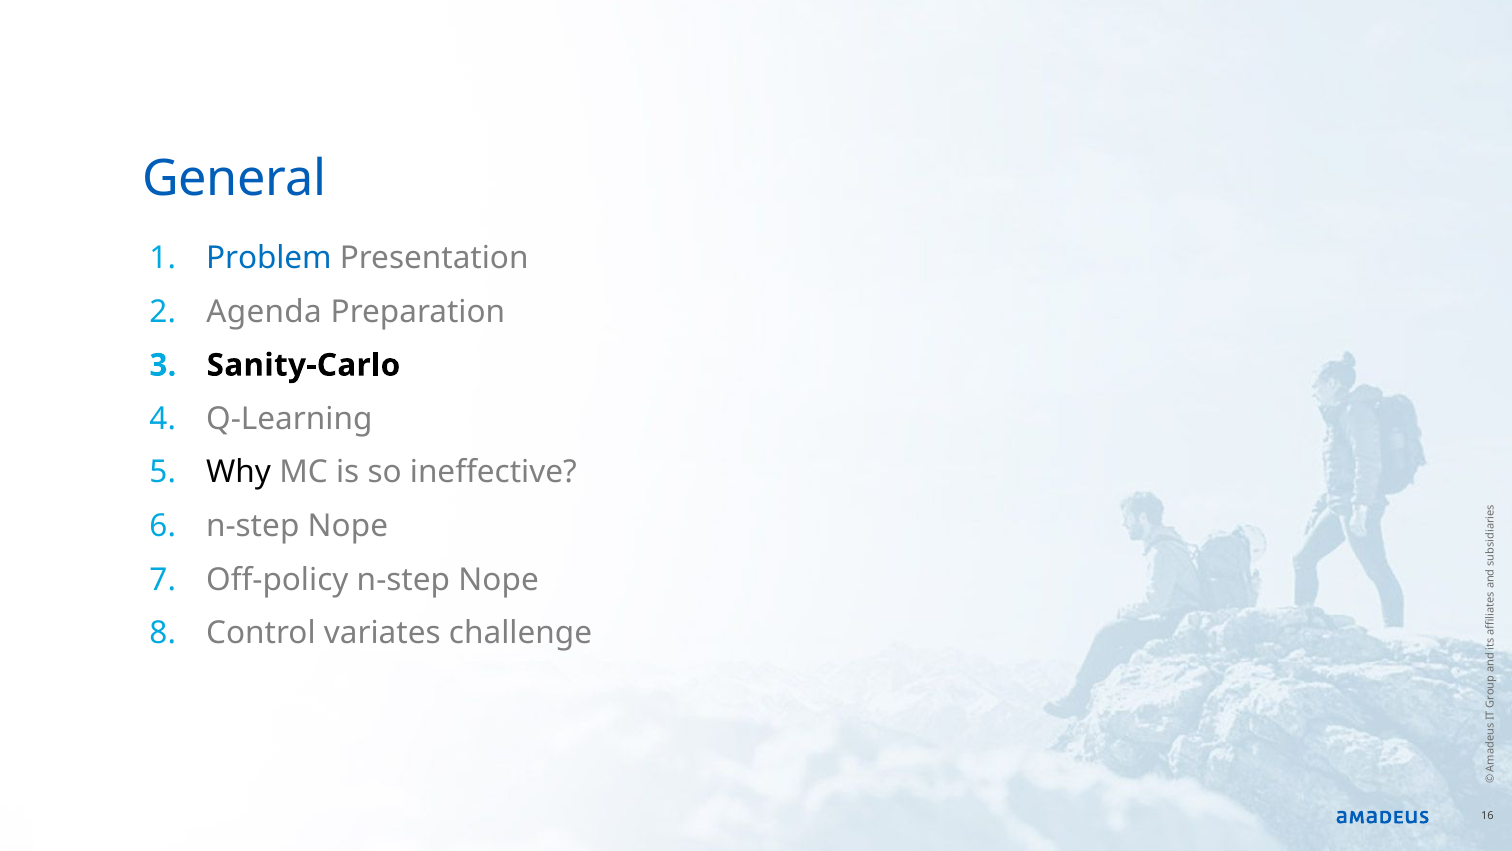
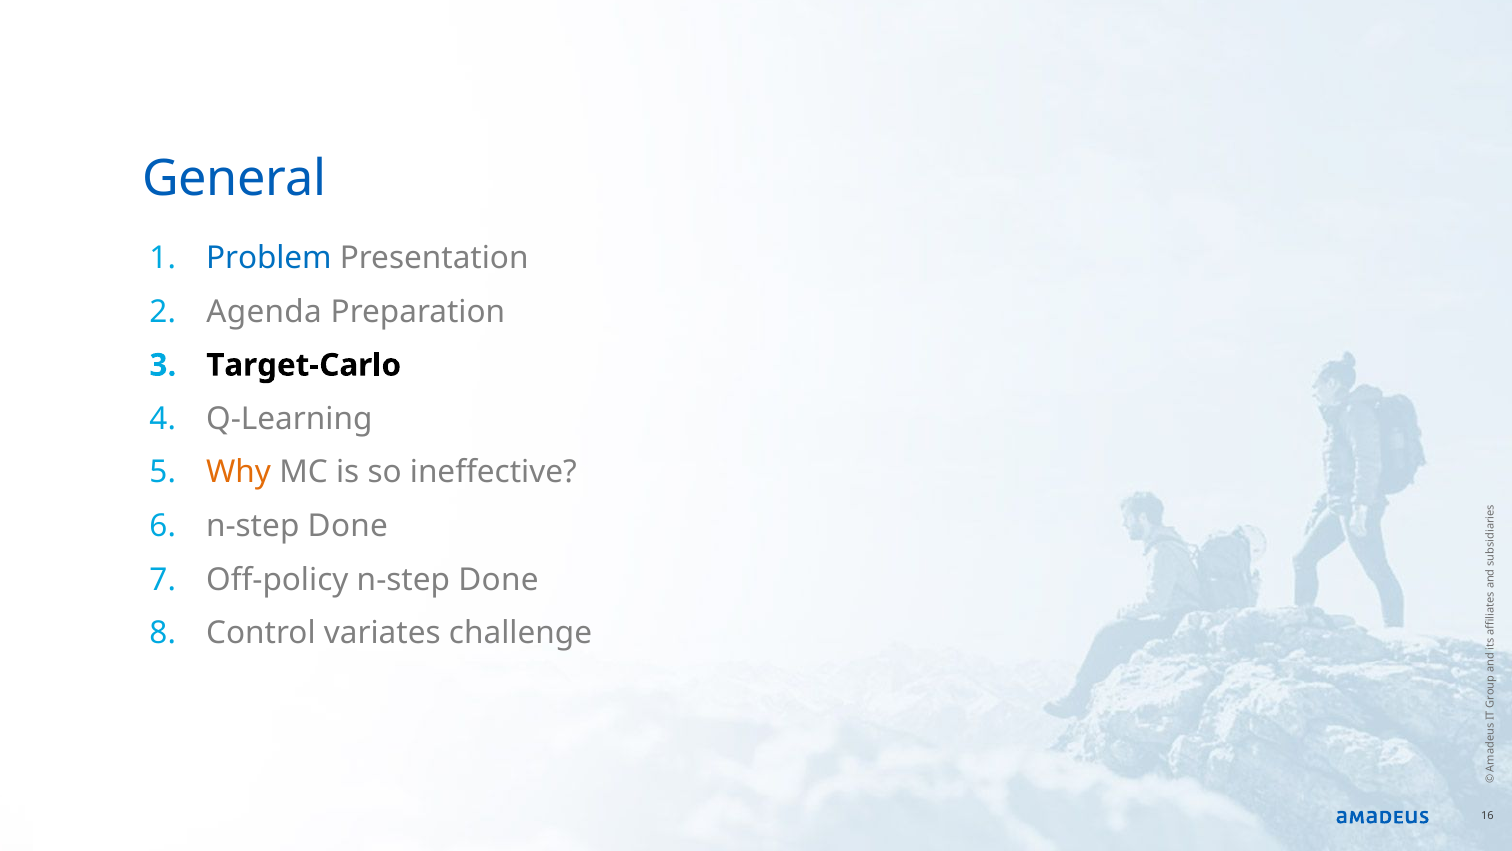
Sanity-Carlo: Sanity-Carlo -> Target-Carlo
Why colour: black -> orange
Nope at (348, 526): Nope -> Done
Off-policy n-step Nope: Nope -> Done
